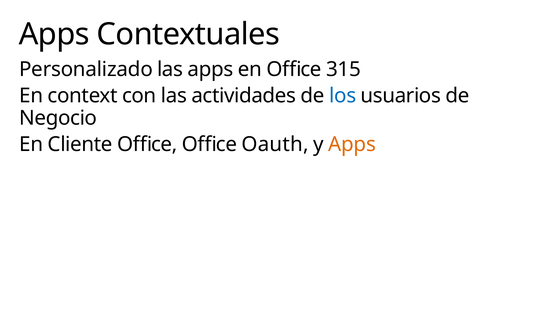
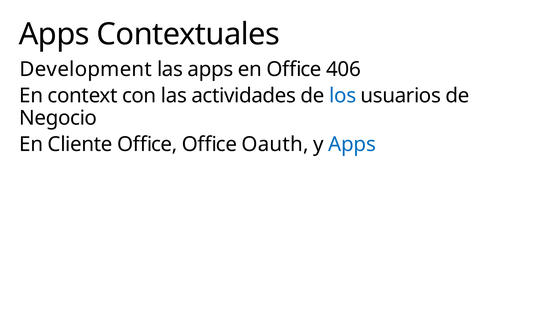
Personalizado: Personalizado -> Development
315: 315 -> 406
Apps at (352, 144) colour: orange -> blue
